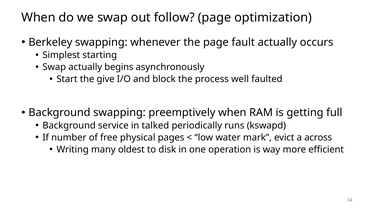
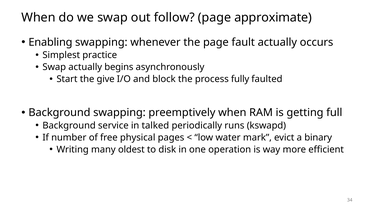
optimization: optimization -> approximate
Berkeley: Berkeley -> Enabling
starting: starting -> practice
well: well -> fully
across: across -> binary
